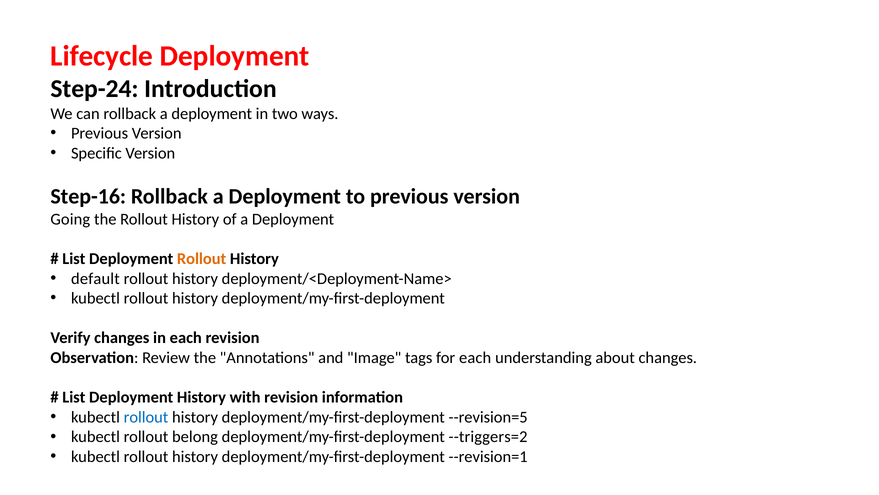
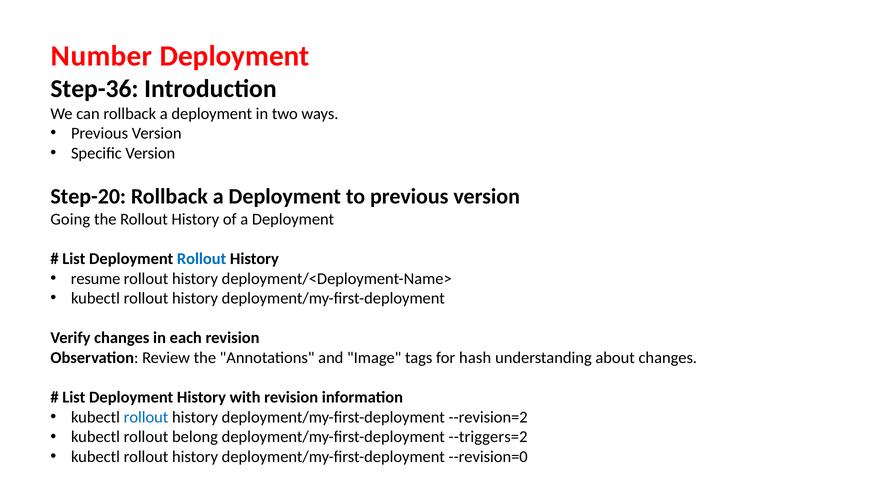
Lifecycle: Lifecycle -> Number
Step-24: Step-24 -> Step-36
Step-16: Step-16 -> Step-20
Rollout at (202, 258) colour: orange -> blue
default: default -> resume
for each: each -> hash
--revision=5: --revision=5 -> --revision=2
--revision=1: --revision=1 -> --revision=0
